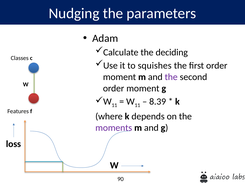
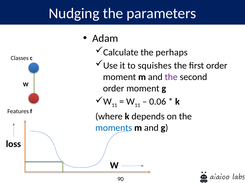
deciding: deciding -> perhaps
8.39: 8.39 -> 0.06
moments colour: purple -> blue
